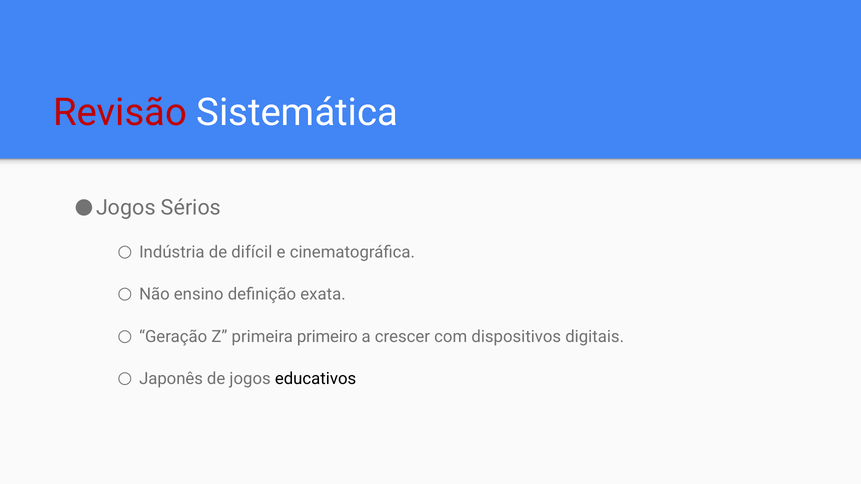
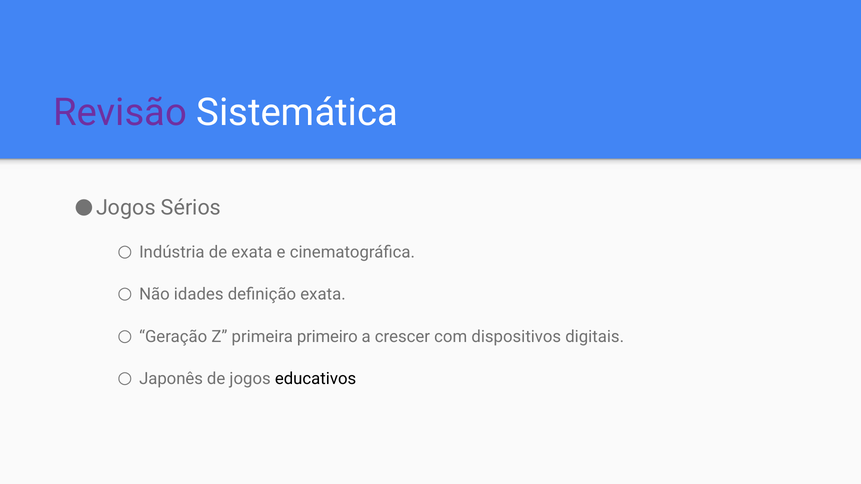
Revisão colour: red -> purple
de difícil: difícil -> exata
ensino: ensino -> idades
